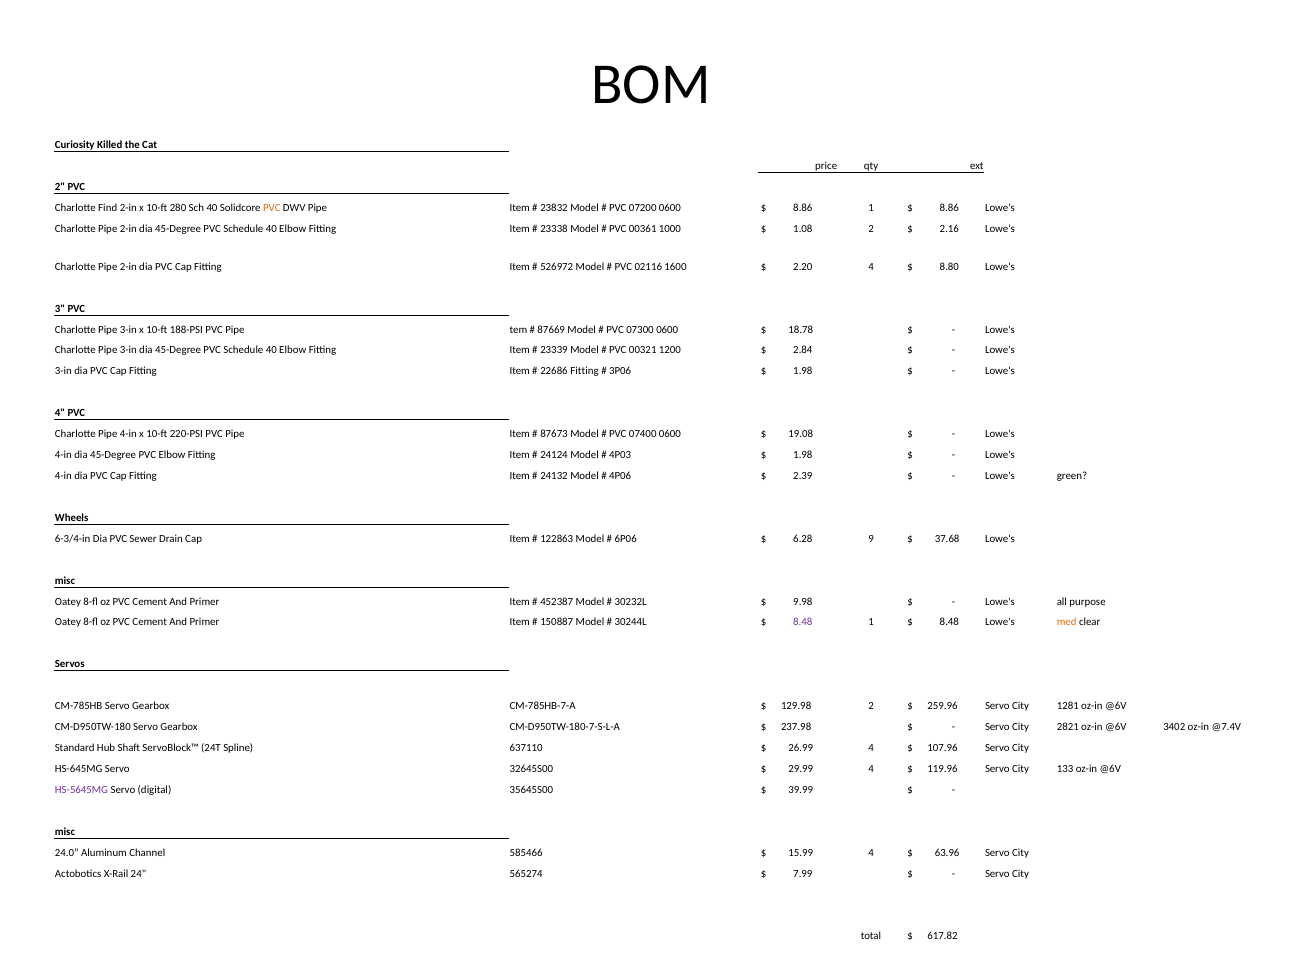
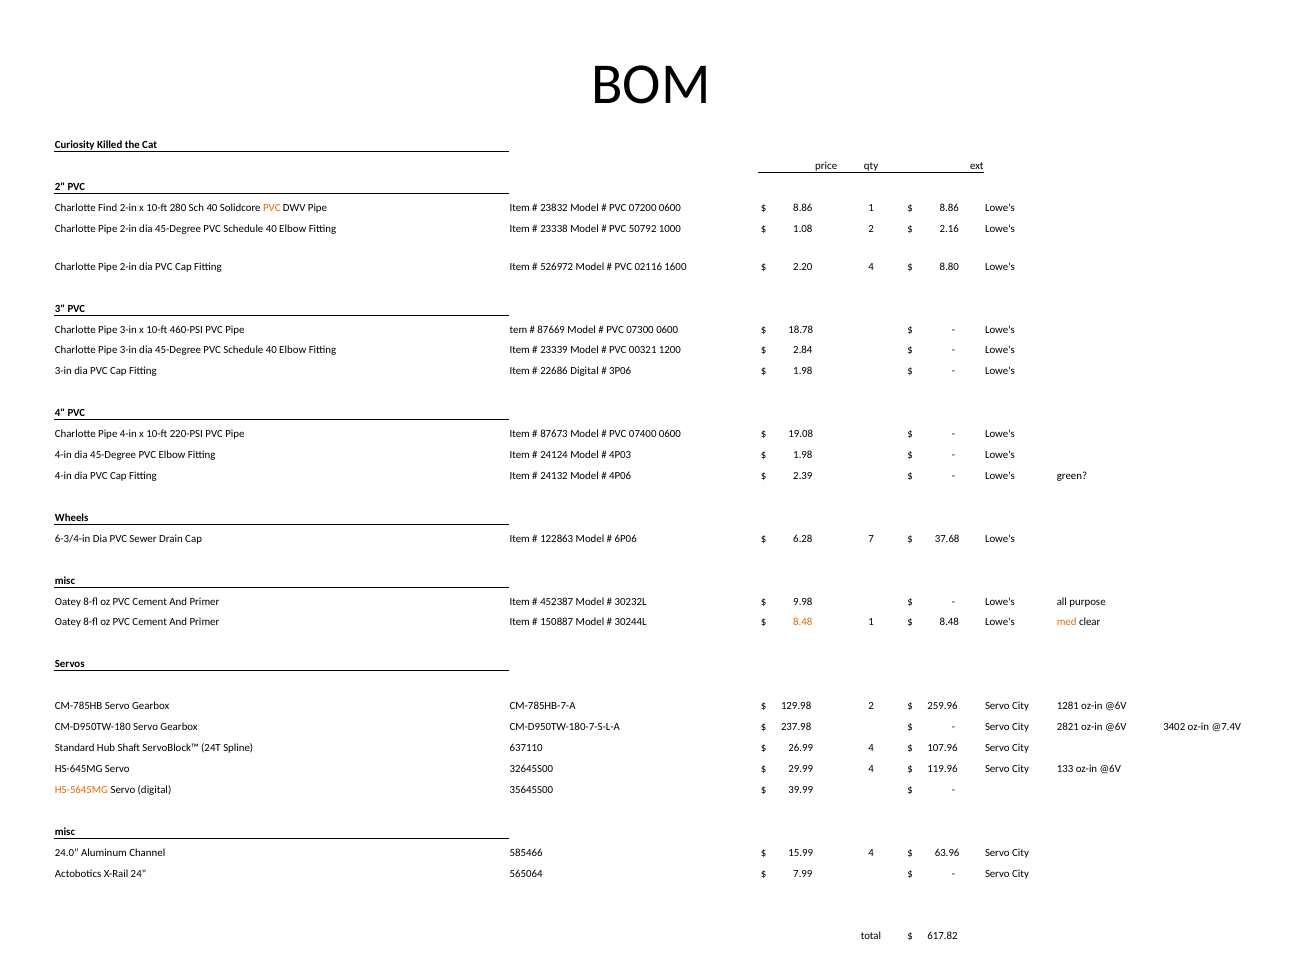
00361: 00361 -> 50792
188-PSI: 188-PSI -> 460-PSI
22686 Fitting: Fitting -> Digital
9: 9 -> 7
8.48 at (803, 622) colour: purple -> orange
HS-5645MG colour: purple -> orange
565274: 565274 -> 565064
